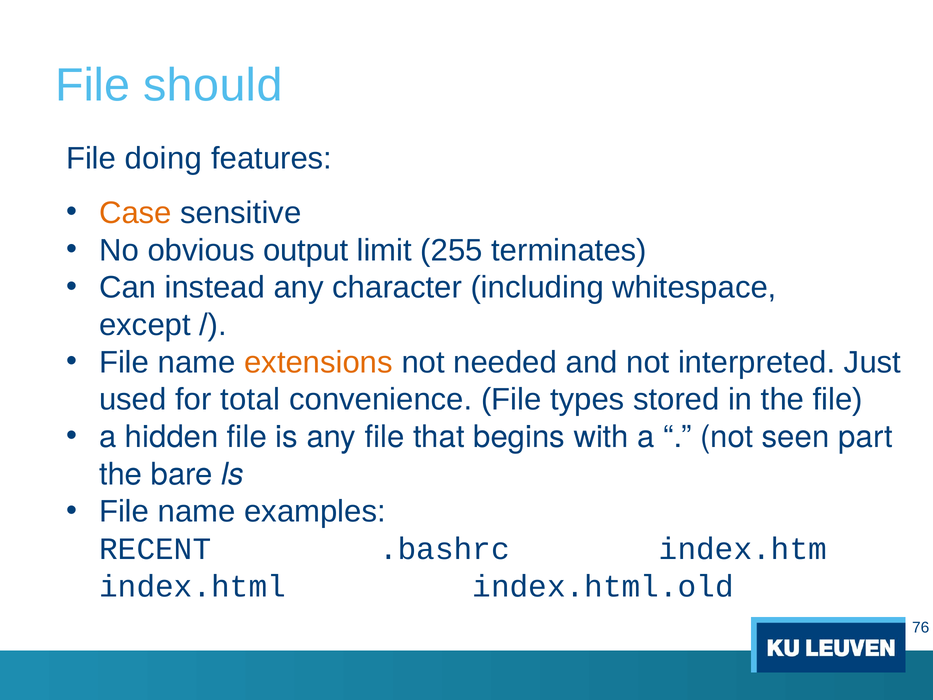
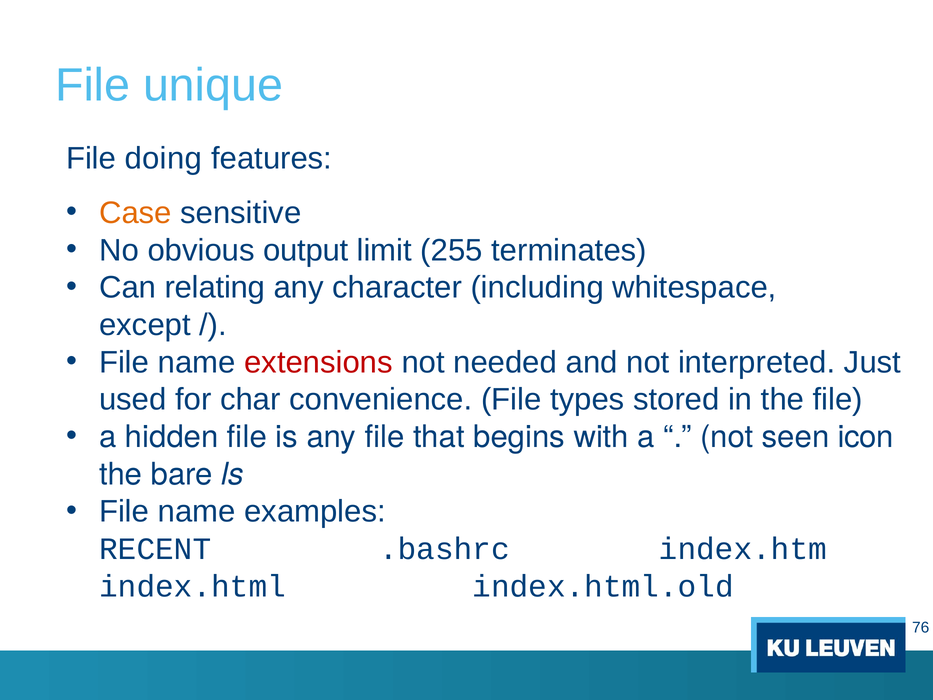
should: should -> unique
instead: instead -> relating
extensions colour: orange -> red
total: total -> char
part: part -> icon
